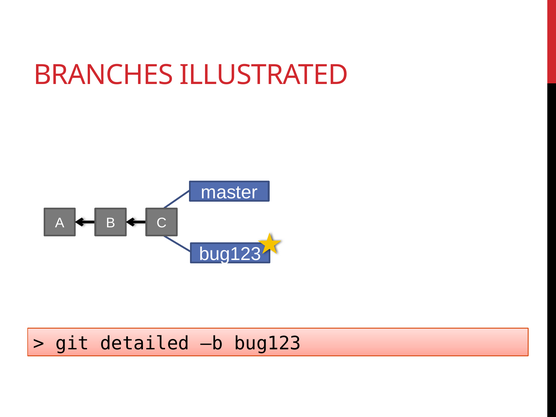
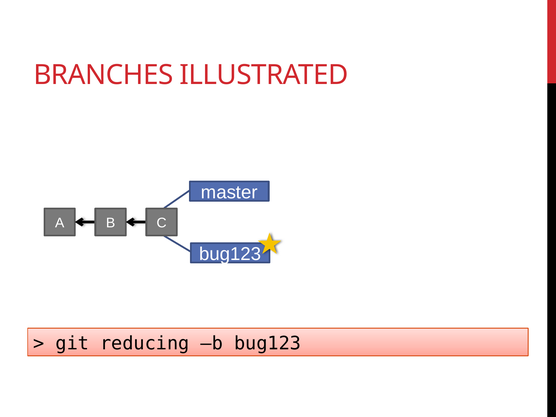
detailed: detailed -> reducing
